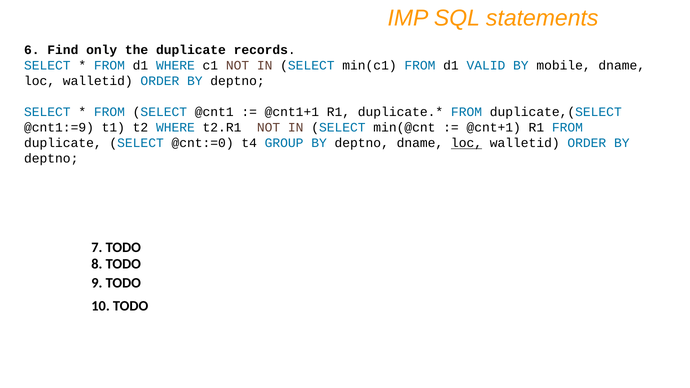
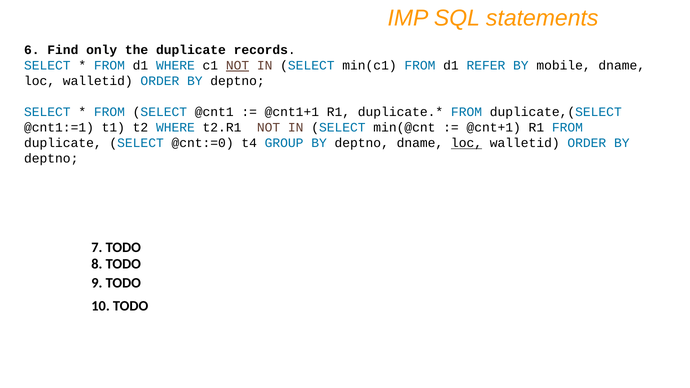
NOT at (238, 66) underline: none -> present
VALID: VALID -> REFER
@cnt1:=9: @cnt1:=9 -> @cnt1:=1
